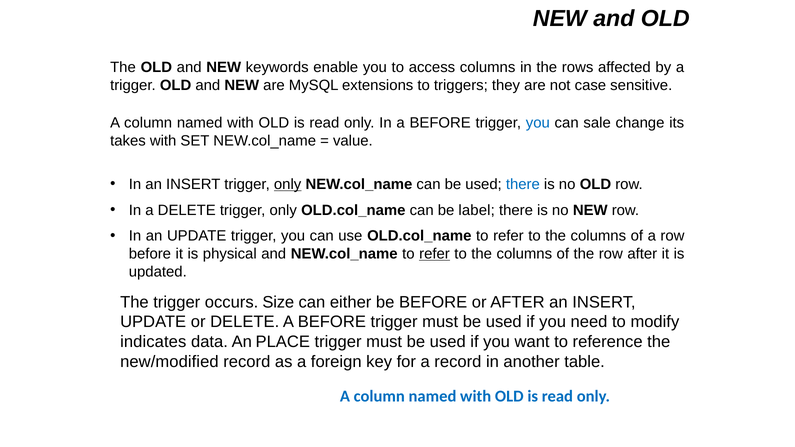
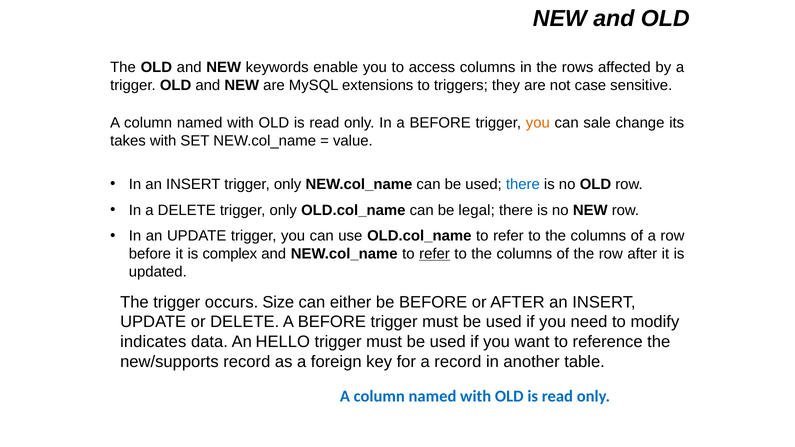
you at (538, 123) colour: blue -> orange
only at (288, 184) underline: present -> none
label: label -> legal
physical: physical -> complex
PLACE: PLACE -> HELLO
new/modified: new/modified -> new/supports
